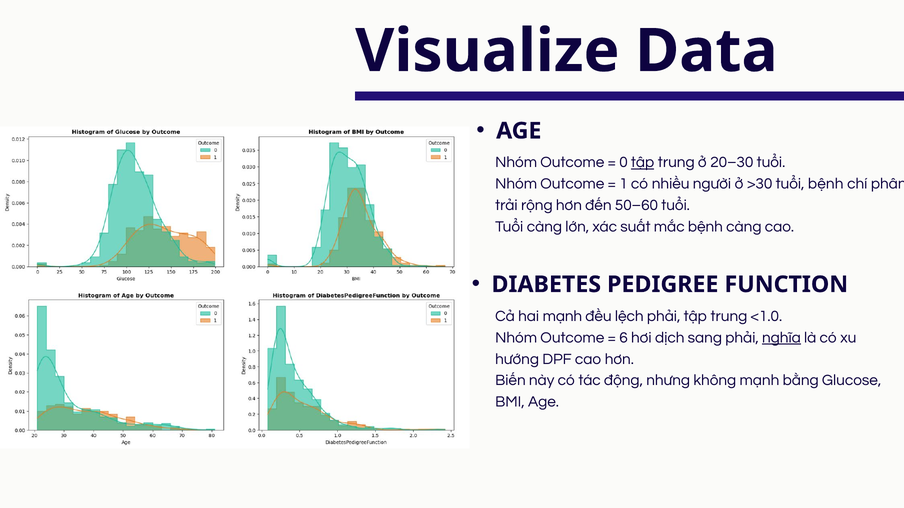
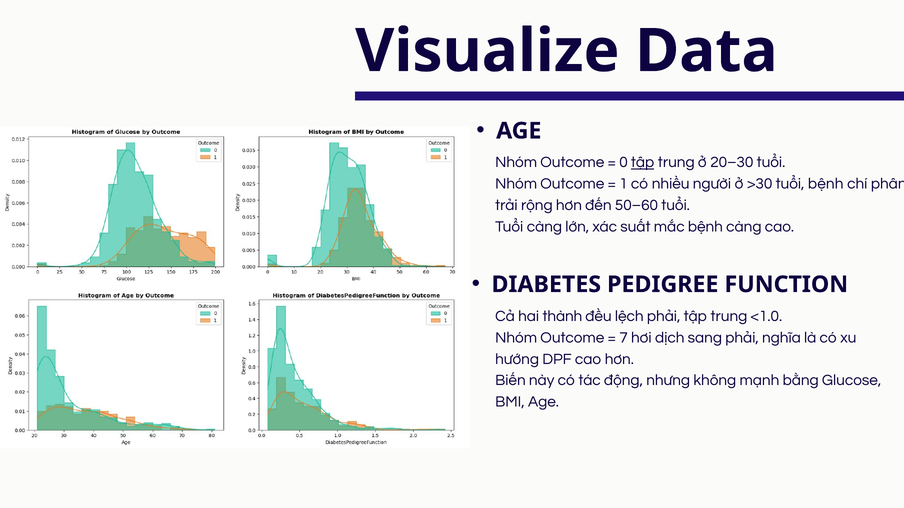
hai mạnh: mạnh -> thành
6: 6 -> 7
nghĩa underline: present -> none
